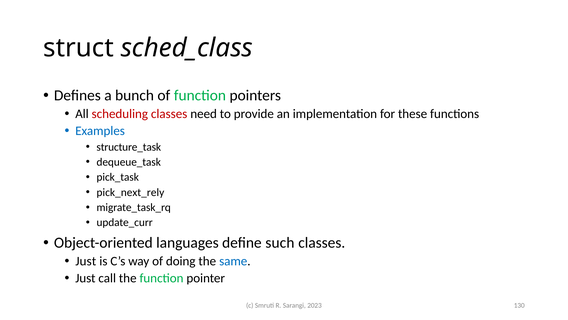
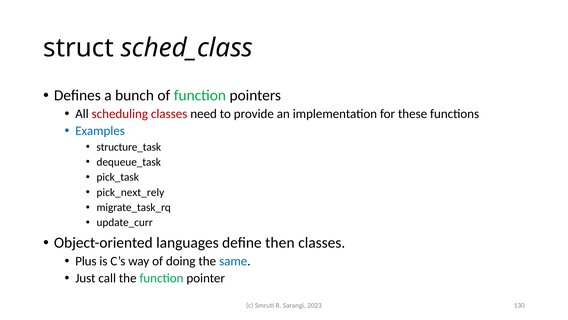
such: such -> then
Just at (86, 261): Just -> Plus
